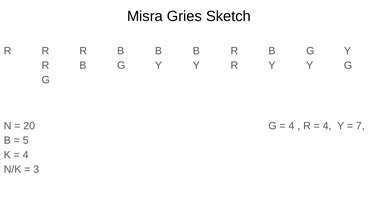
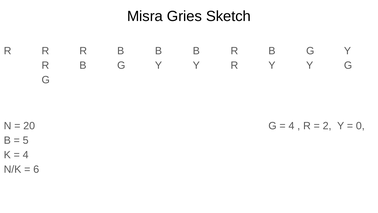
4 at (327, 126): 4 -> 2
7: 7 -> 0
3: 3 -> 6
